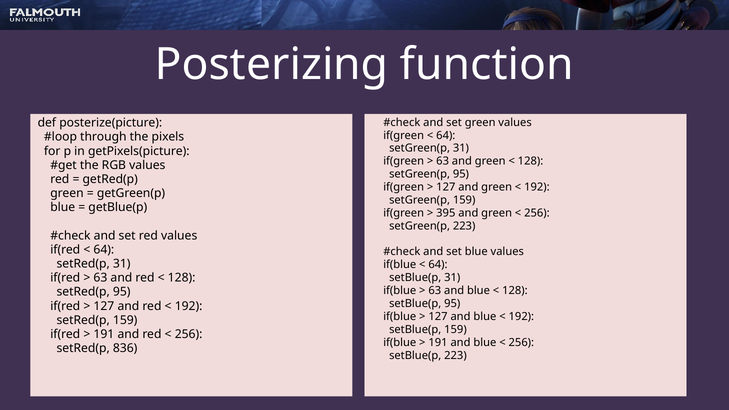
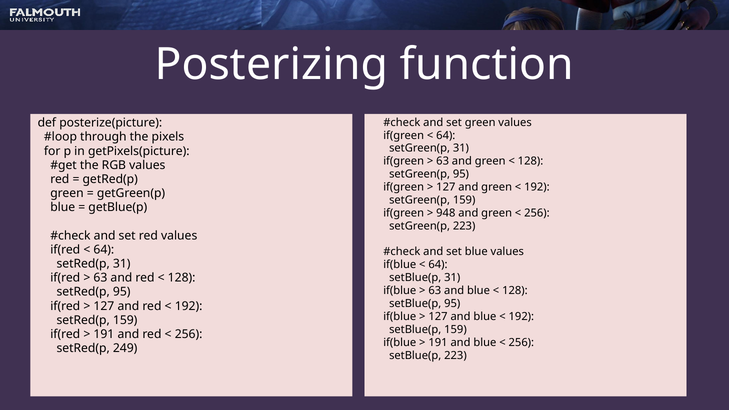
395: 395 -> 948
836: 836 -> 249
